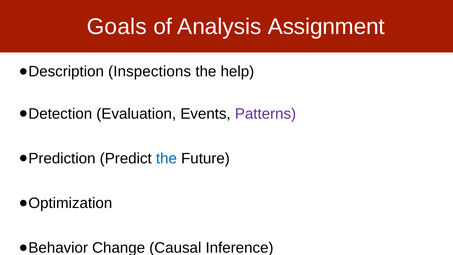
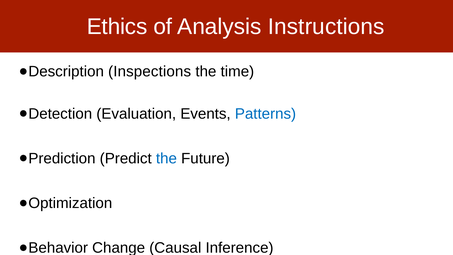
Goals: Goals -> Ethics
Assignment: Assignment -> Instructions
help: help -> time
Patterns colour: purple -> blue
